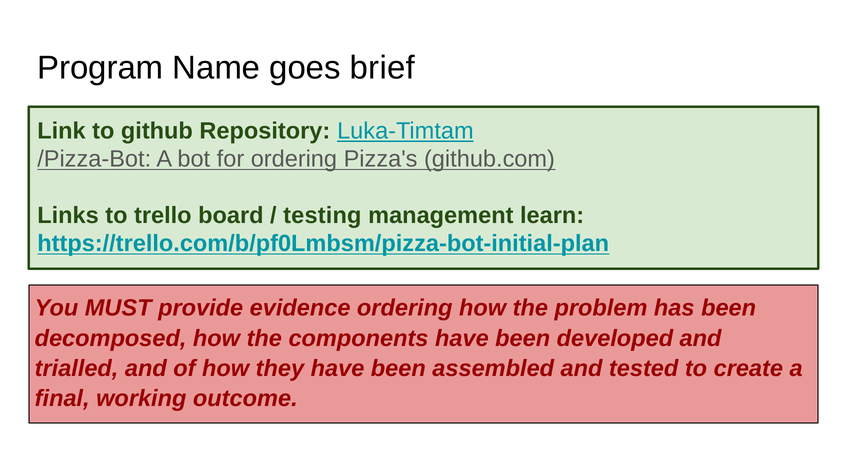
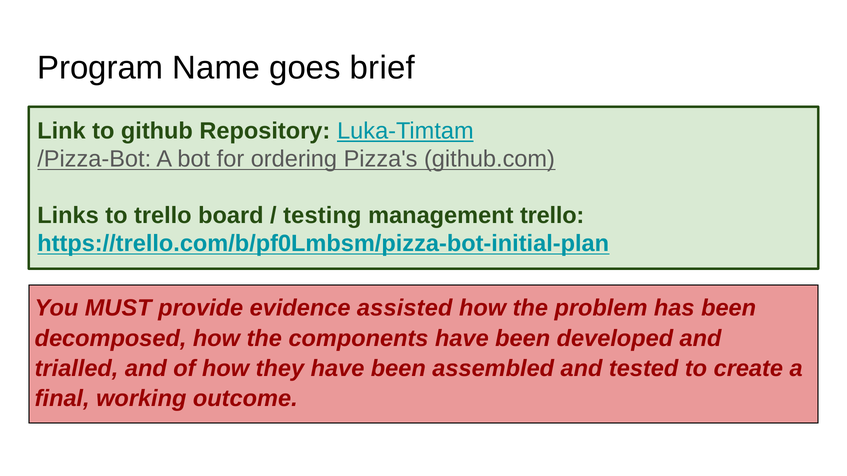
management learn: learn -> trello
evidence ordering: ordering -> assisted
